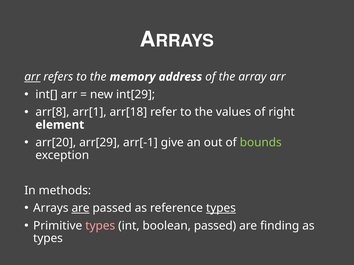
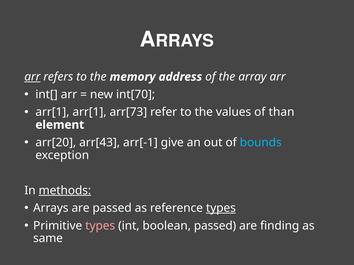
int[29: int[29 -> int[70
arr[8 at (52, 112): arr[8 -> arr[1
arr[18: arr[18 -> arr[73
right: right -> than
arr[29: arr[29 -> arr[43
bounds colour: light green -> light blue
methods underline: none -> present
are at (81, 208) underline: present -> none
types at (48, 239): types -> same
